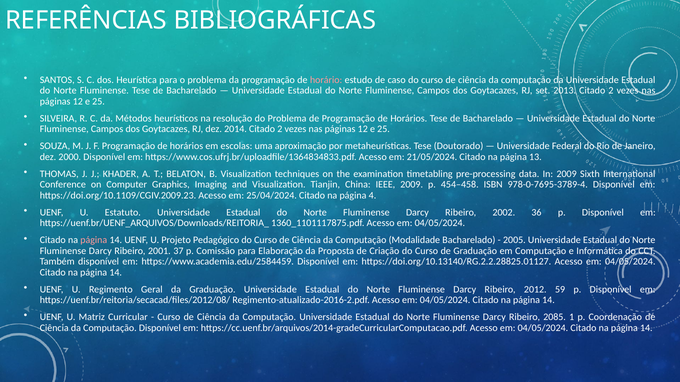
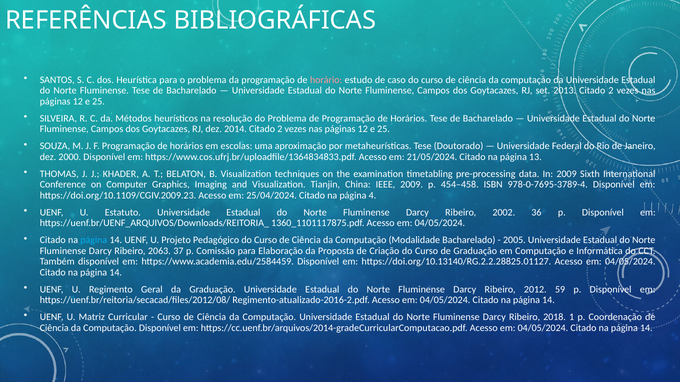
página at (94, 240) colour: pink -> light blue
2001: 2001 -> 2063
2085: 2085 -> 2018
